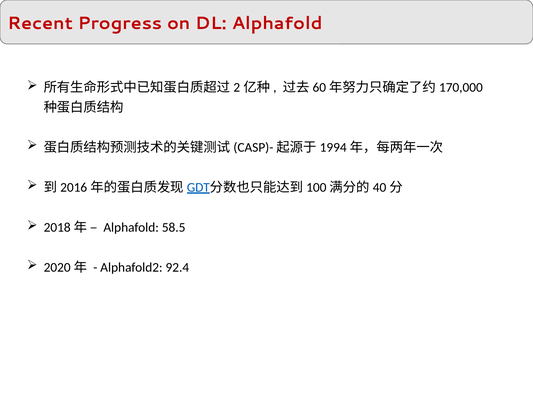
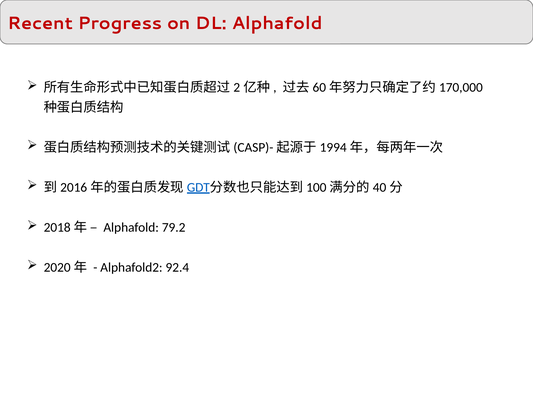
58.5: 58.5 -> 79.2
